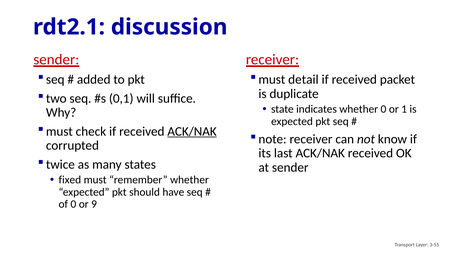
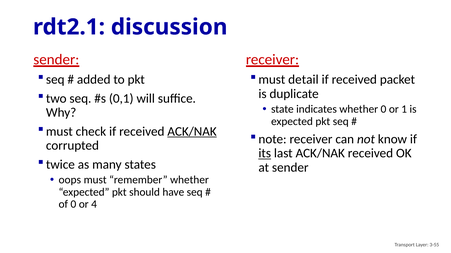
its underline: none -> present
fixed: fixed -> oops
9: 9 -> 4
